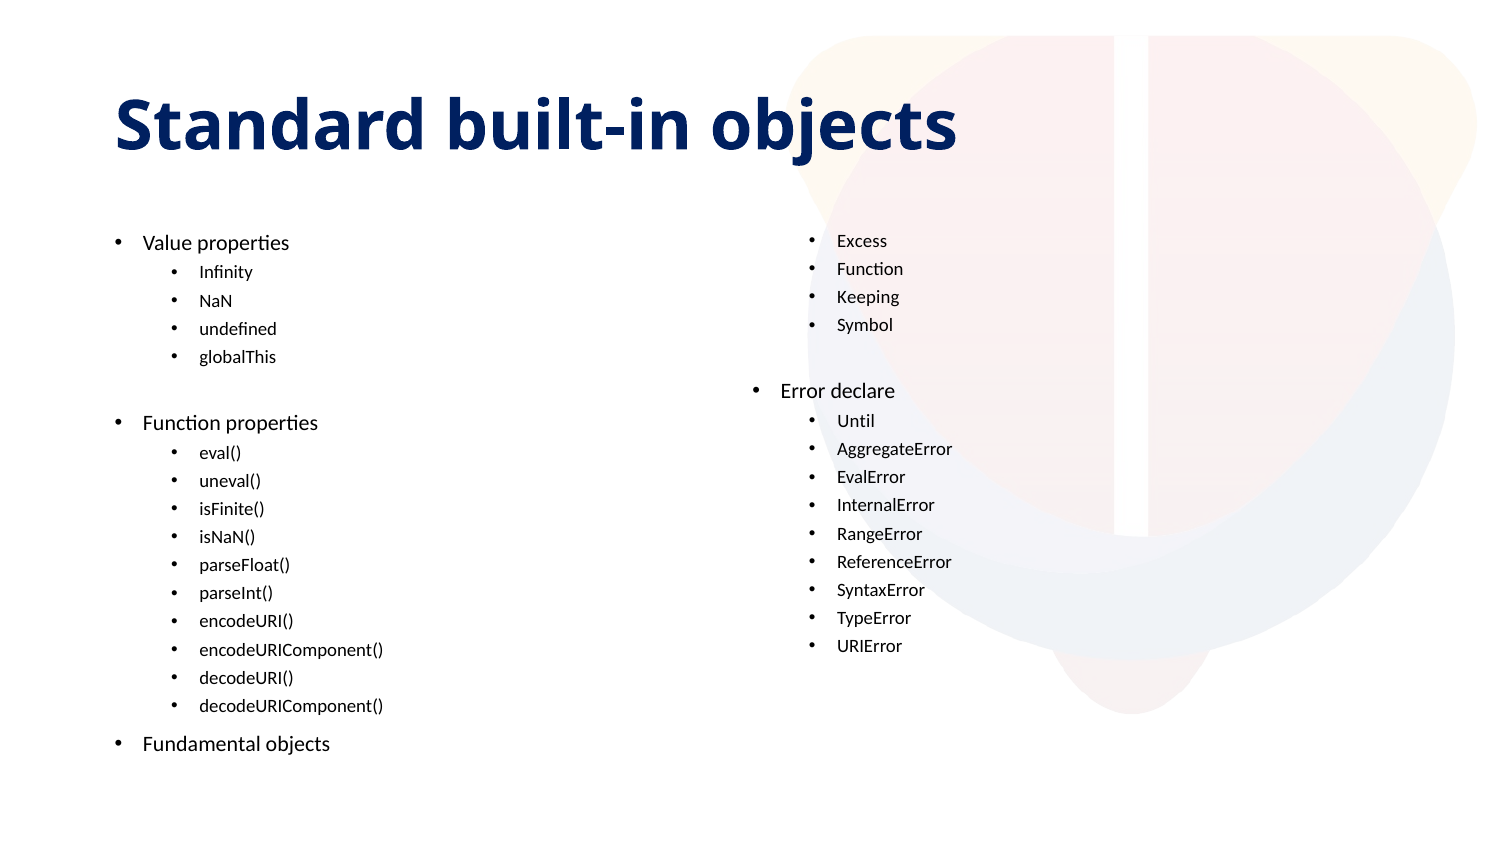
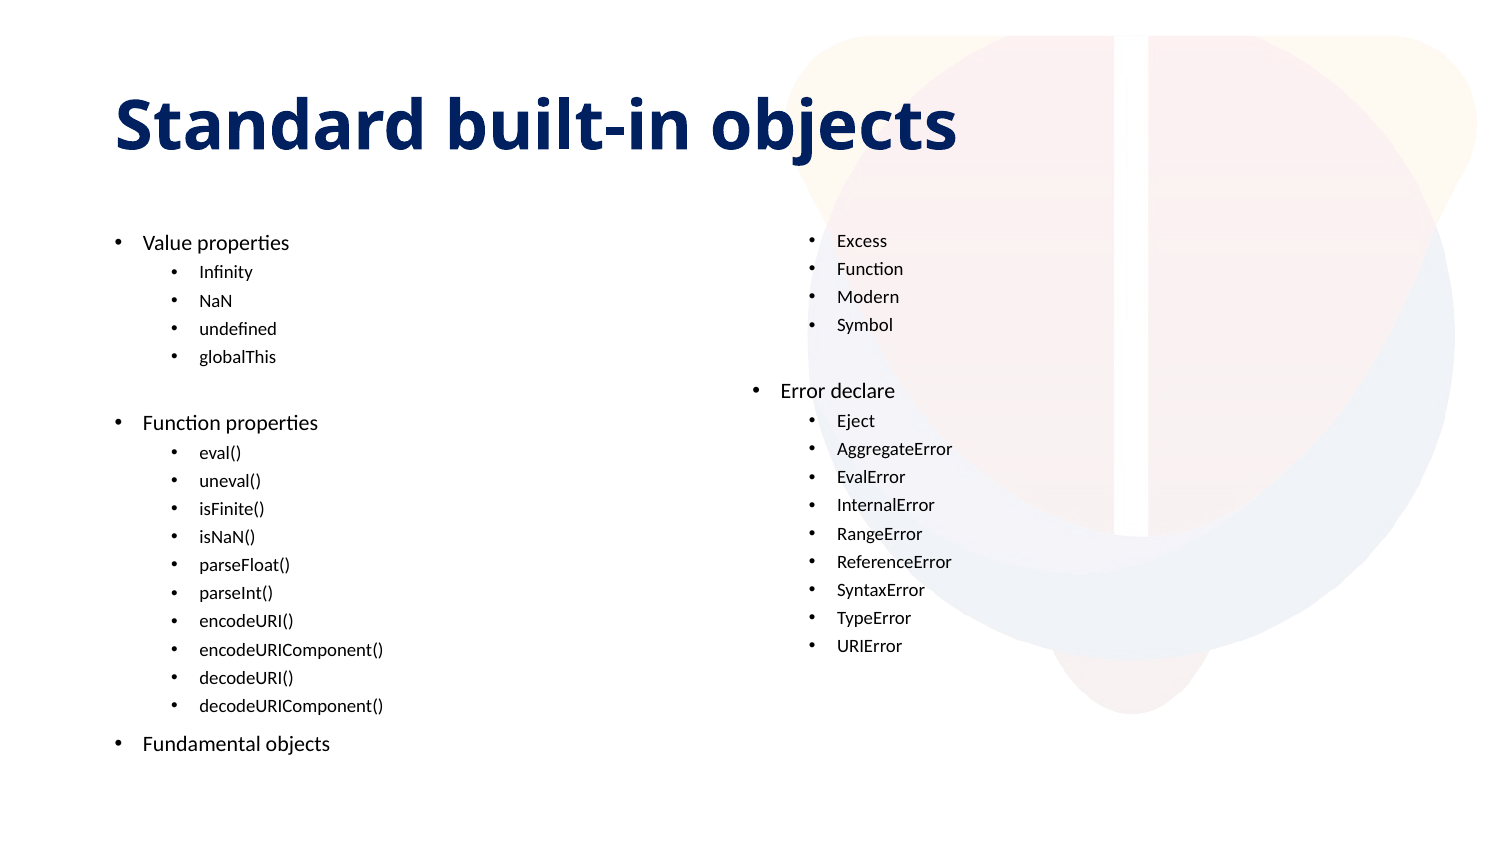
Keeping: Keeping -> Modern
Until: Until -> Eject
